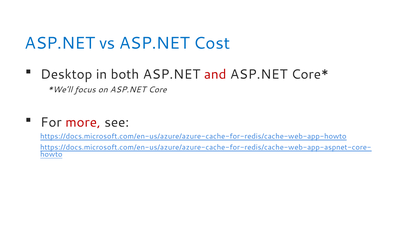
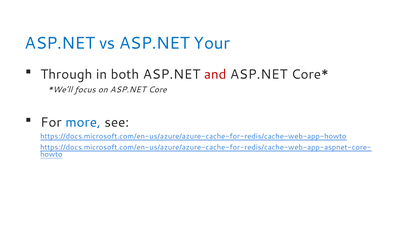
Cost: Cost -> Your
Desktop: Desktop -> Through
more colour: red -> blue
